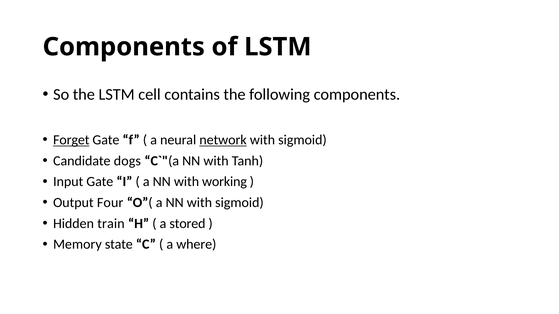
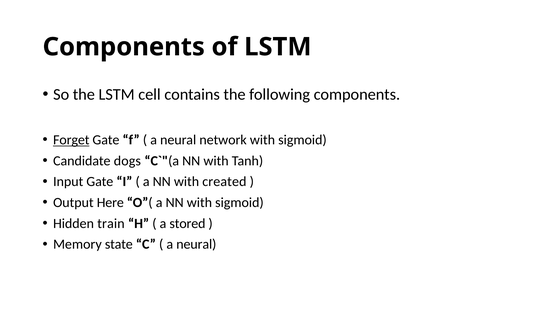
network underline: present -> none
working: working -> created
Four: Four -> Here
where at (196, 245): where -> neural
